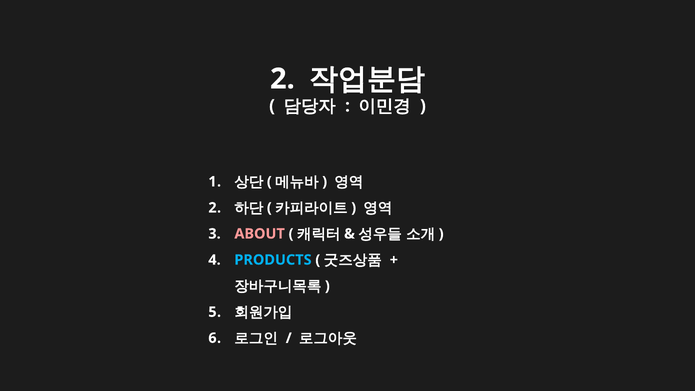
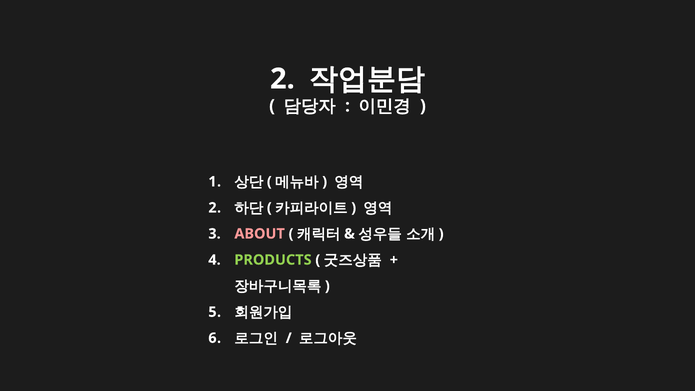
PRODUCTS colour: light blue -> light green
